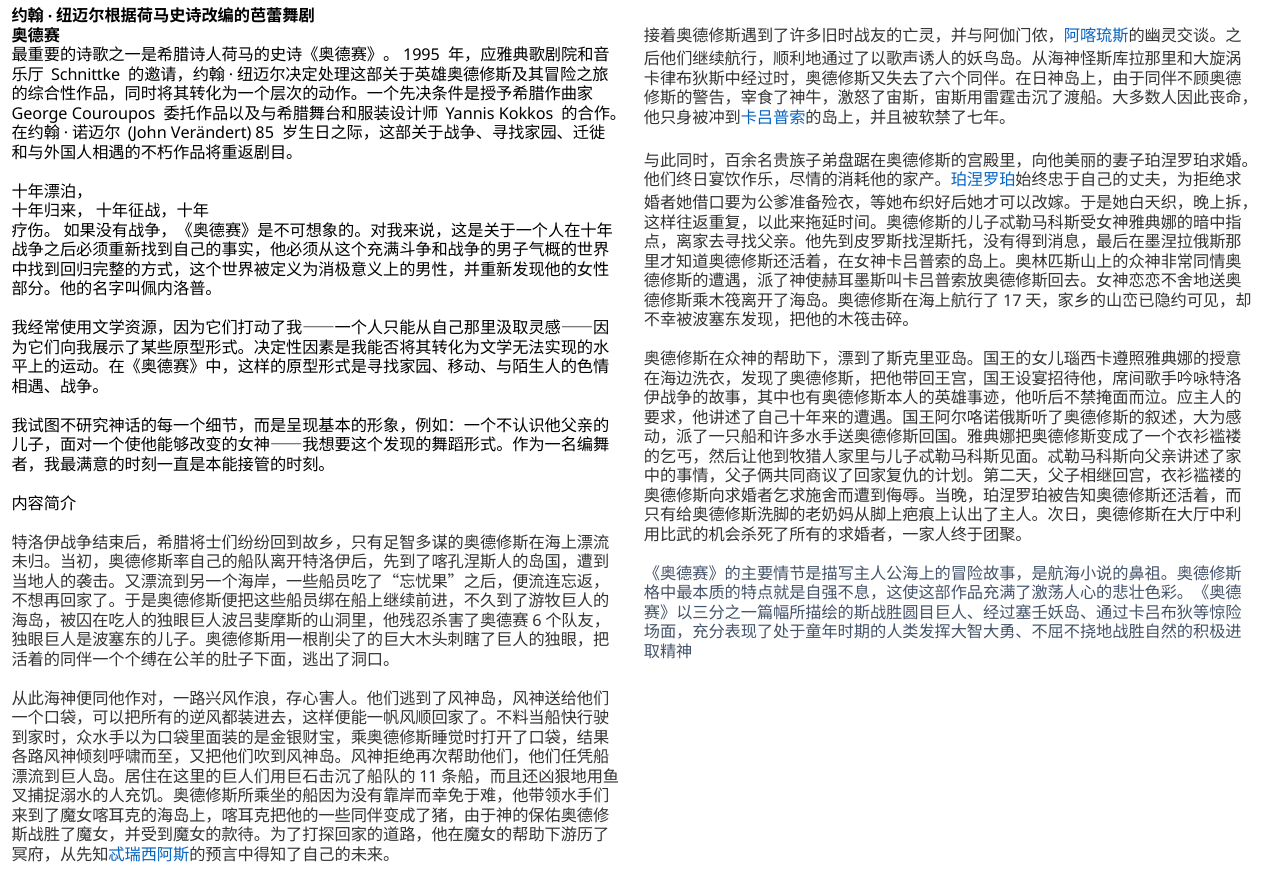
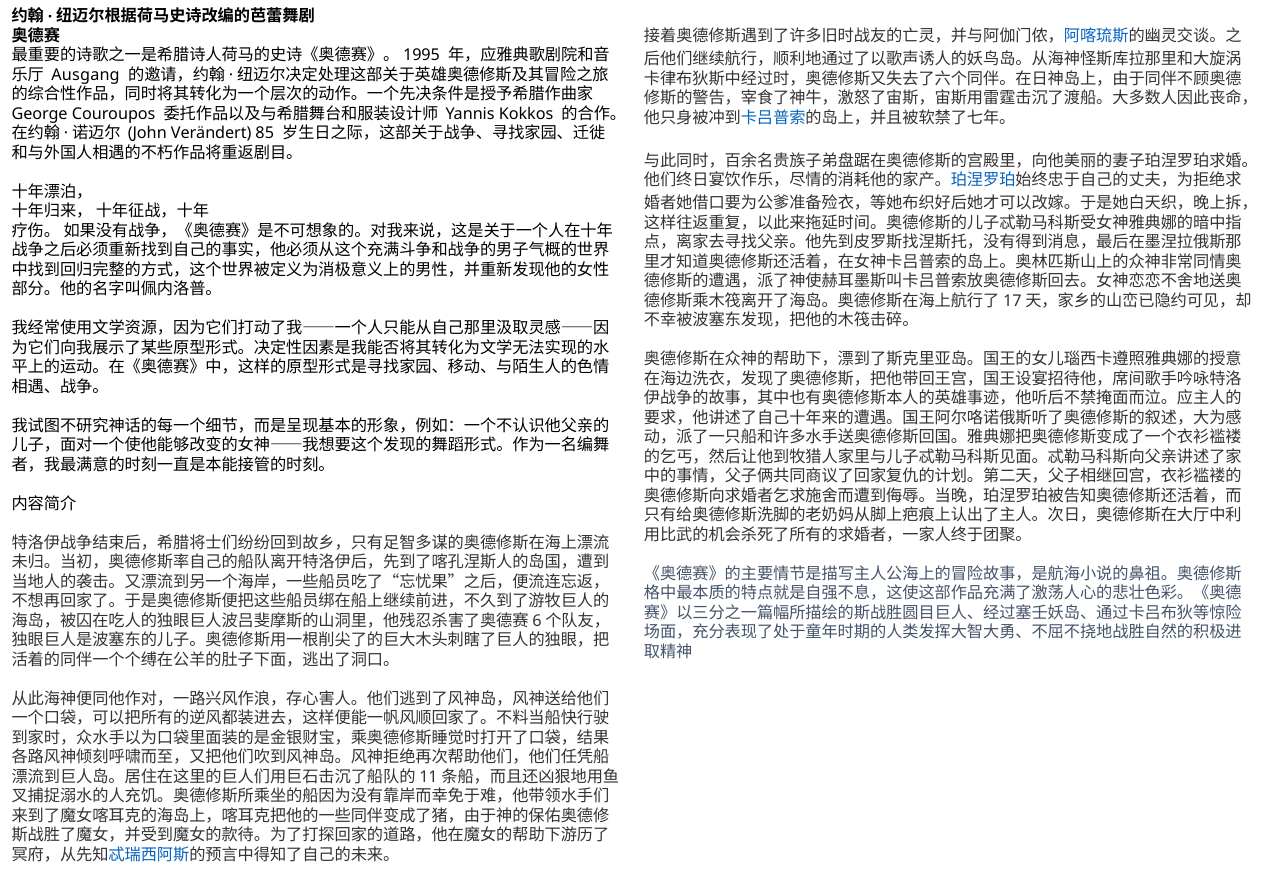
Schnittke: Schnittke -> Ausgang
